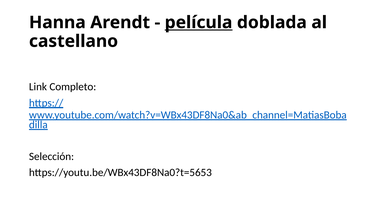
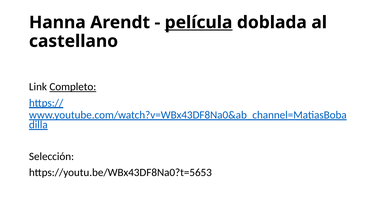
Completo underline: none -> present
